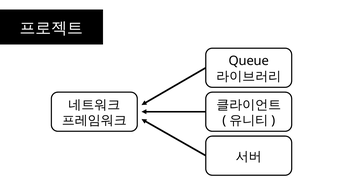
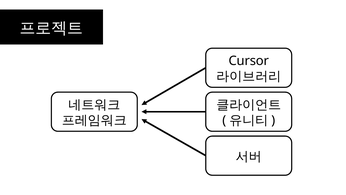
Queue: Queue -> Cursor
